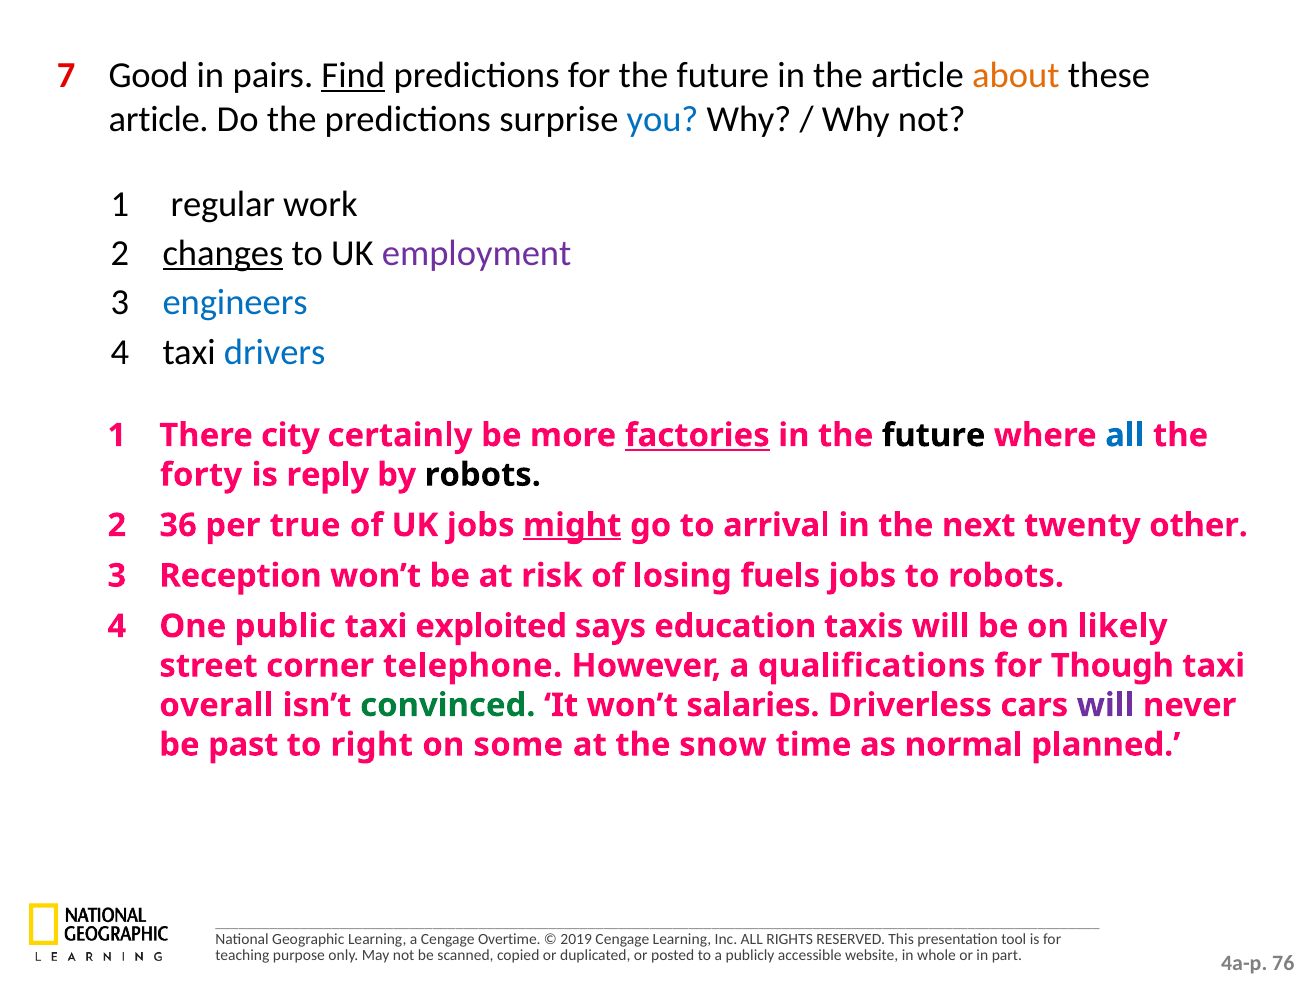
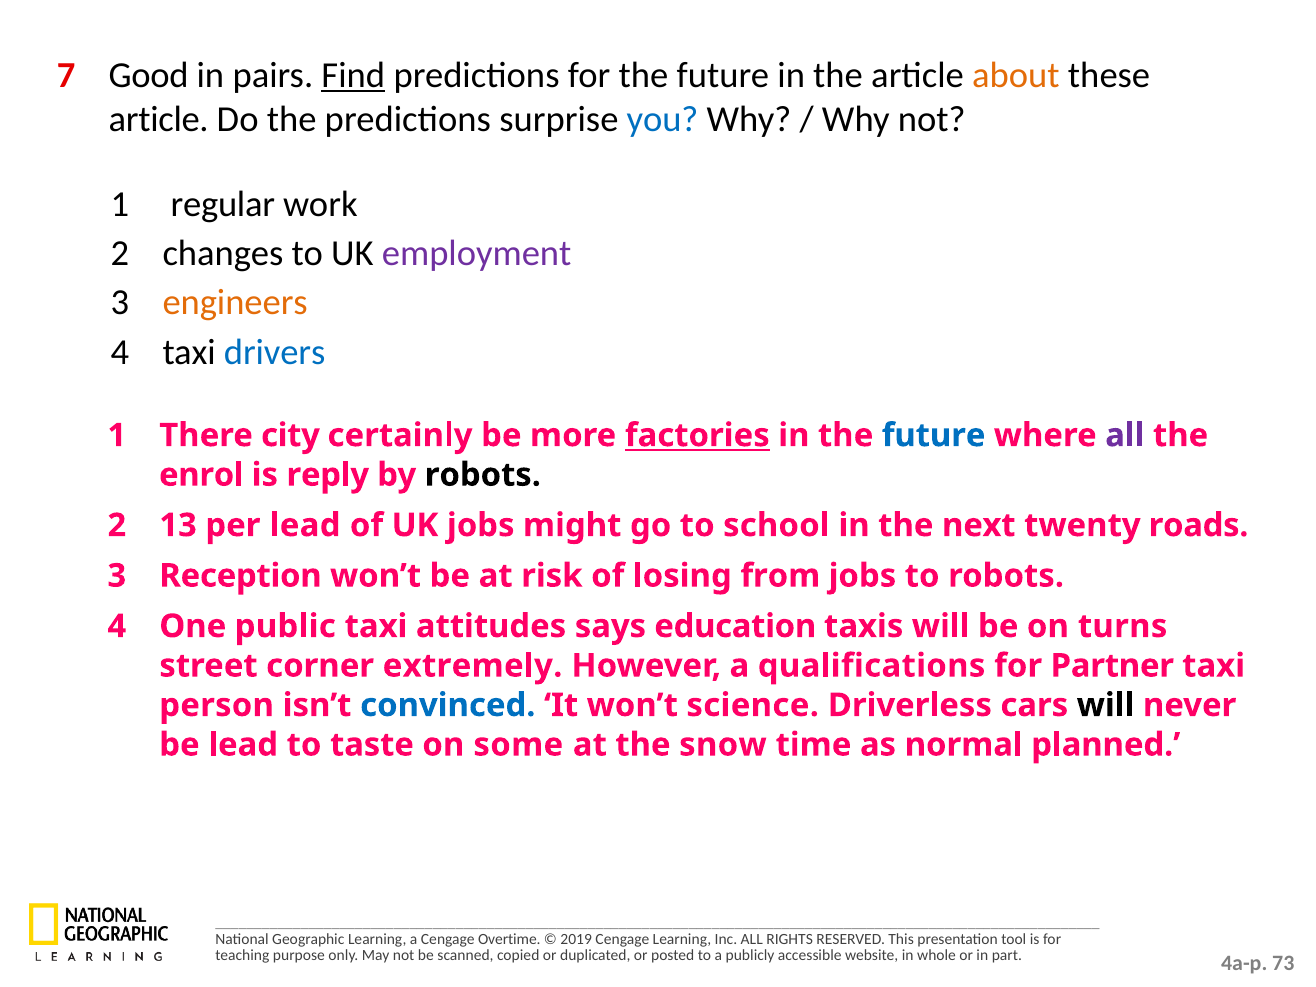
changes underline: present -> none
engineers colour: blue -> orange
future at (934, 435) colour: black -> blue
all at (1125, 435) colour: blue -> purple
forty: forty -> enrol
36: 36 -> 13
per true: true -> lead
might underline: present -> none
arrival: arrival -> school
other: other -> roads
fuels: fuels -> from
exploited: exploited -> attitudes
likely: likely -> turns
telephone: telephone -> extremely
Though: Though -> Partner
overall: overall -> person
convinced colour: green -> blue
salaries: salaries -> science
will at (1106, 705) colour: purple -> black
be past: past -> lead
right: right -> taste
76: 76 -> 73
